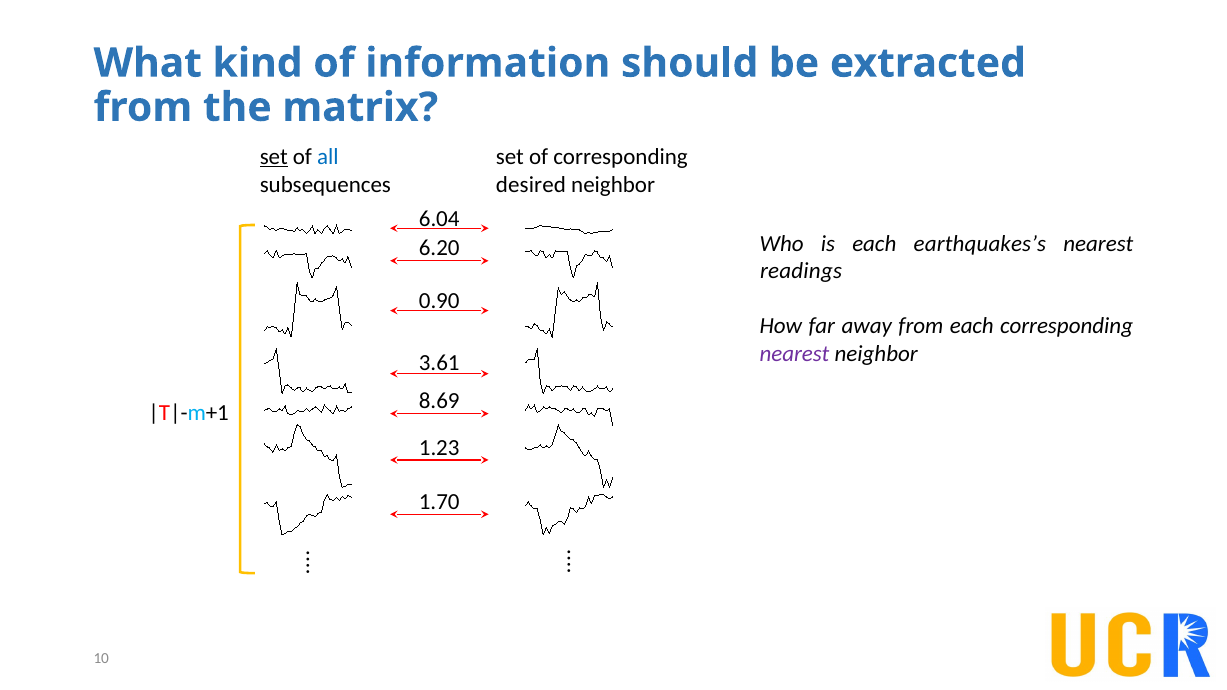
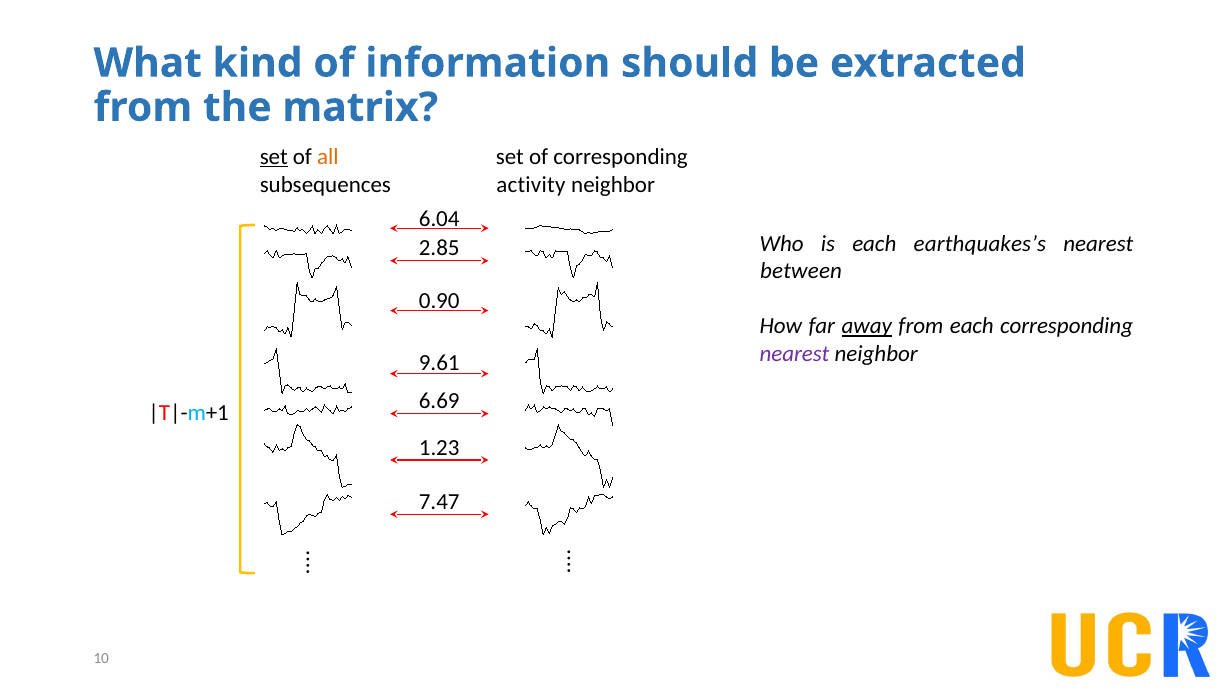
all colour: blue -> orange
desired: desired -> activity
6.20: 6.20 -> 2.85
readings: readings -> between
away underline: none -> present
3.61: 3.61 -> 9.61
8.69: 8.69 -> 6.69
1.70: 1.70 -> 7.47
